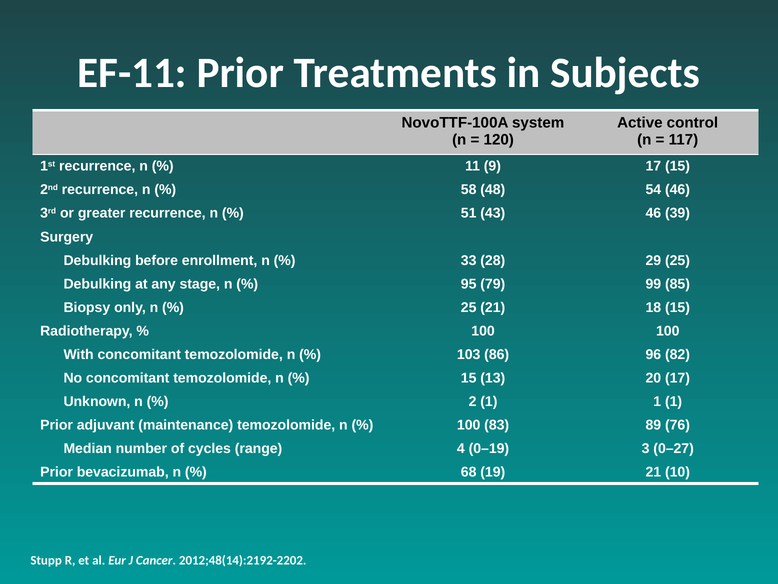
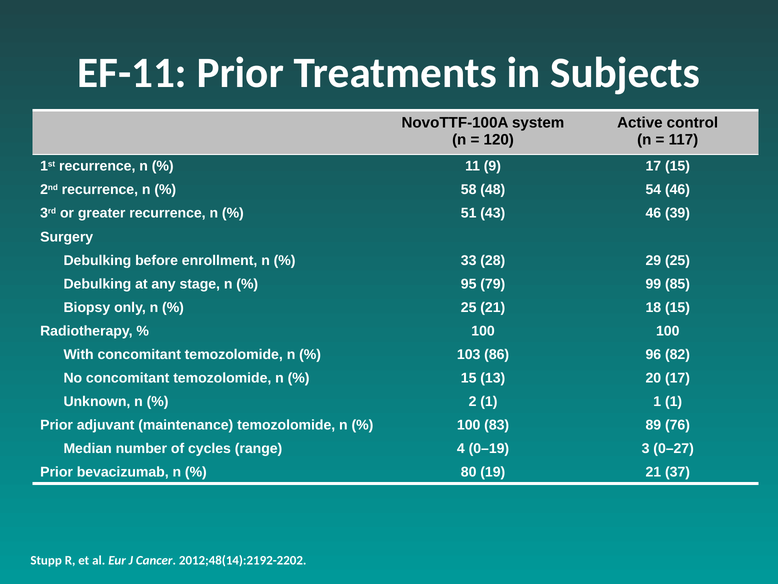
68: 68 -> 80
10: 10 -> 37
